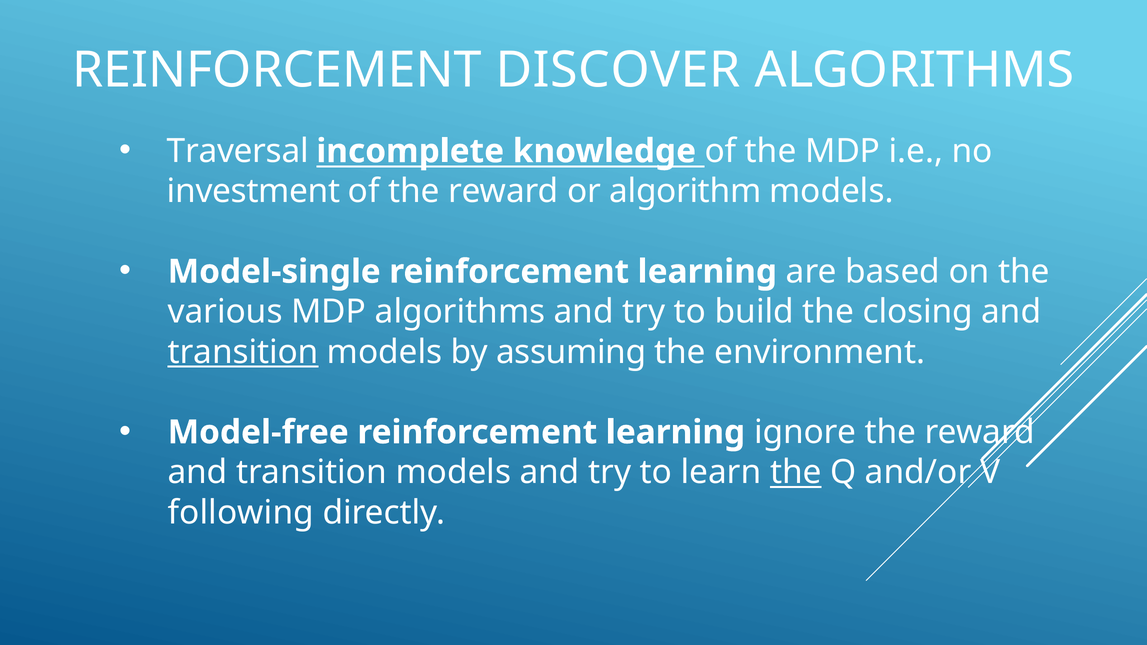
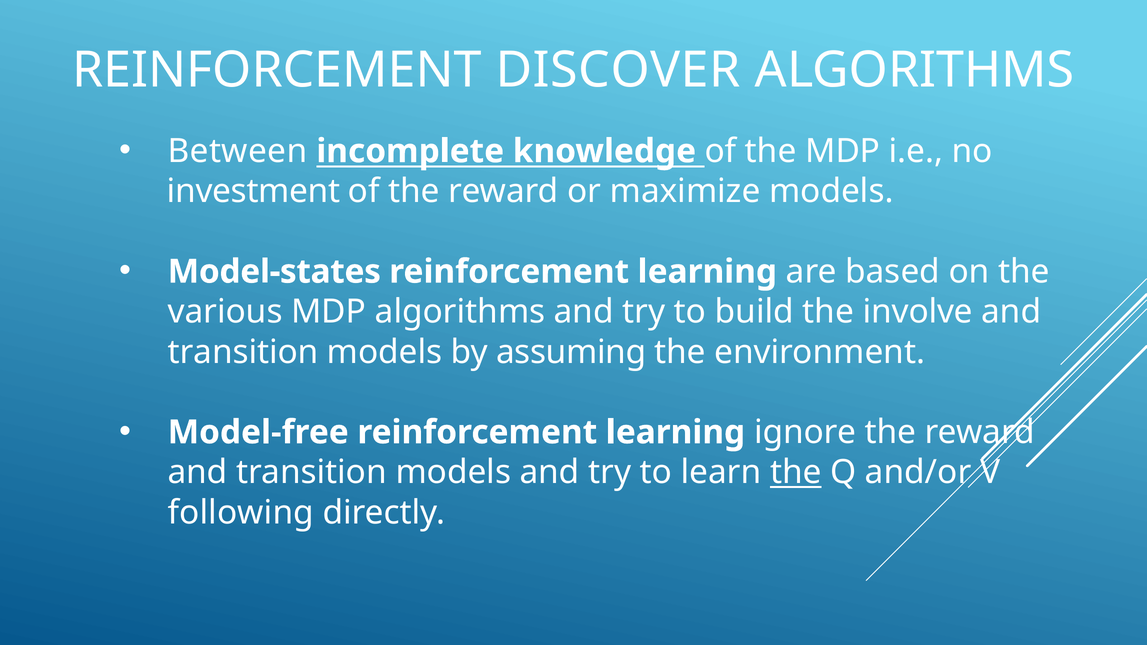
Traversal: Traversal -> Between
algorithm: algorithm -> maximize
Model-single: Model-single -> Model-states
closing: closing -> involve
transition at (243, 352) underline: present -> none
